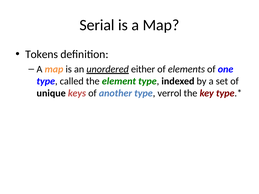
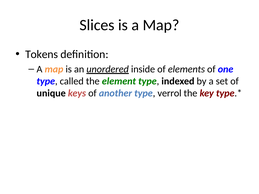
Serial: Serial -> Slices
either: either -> inside
